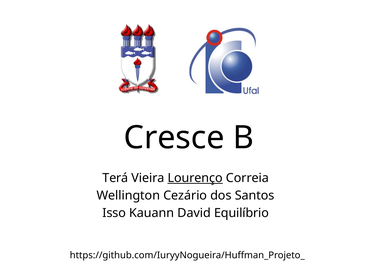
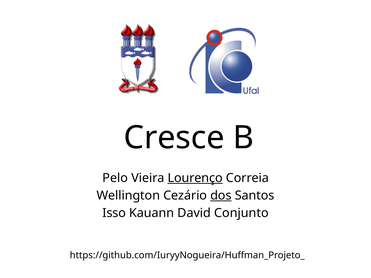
Terá: Terá -> Pelo
dos underline: none -> present
Equilíbrio: Equilíbrio -> Conjunto
